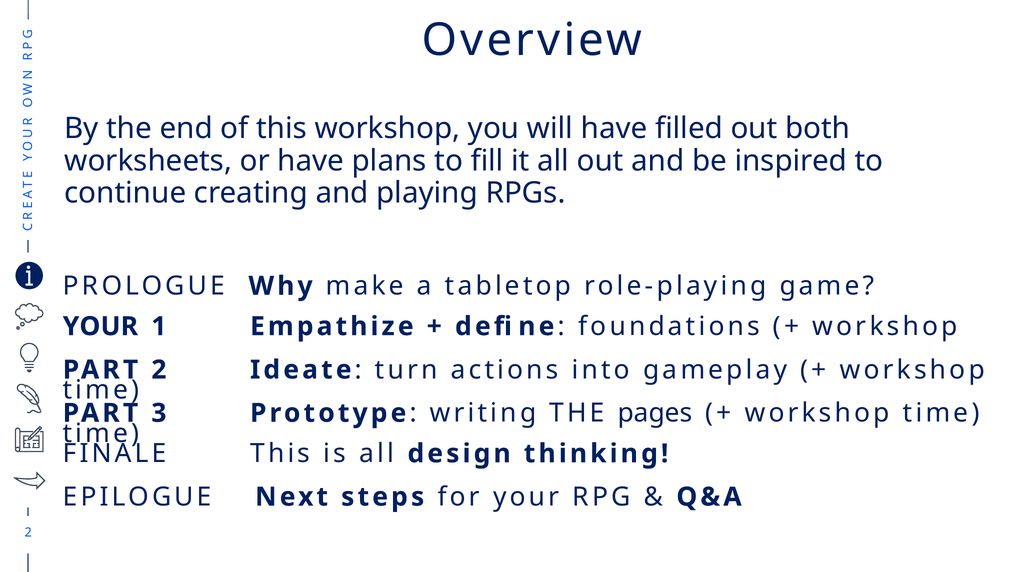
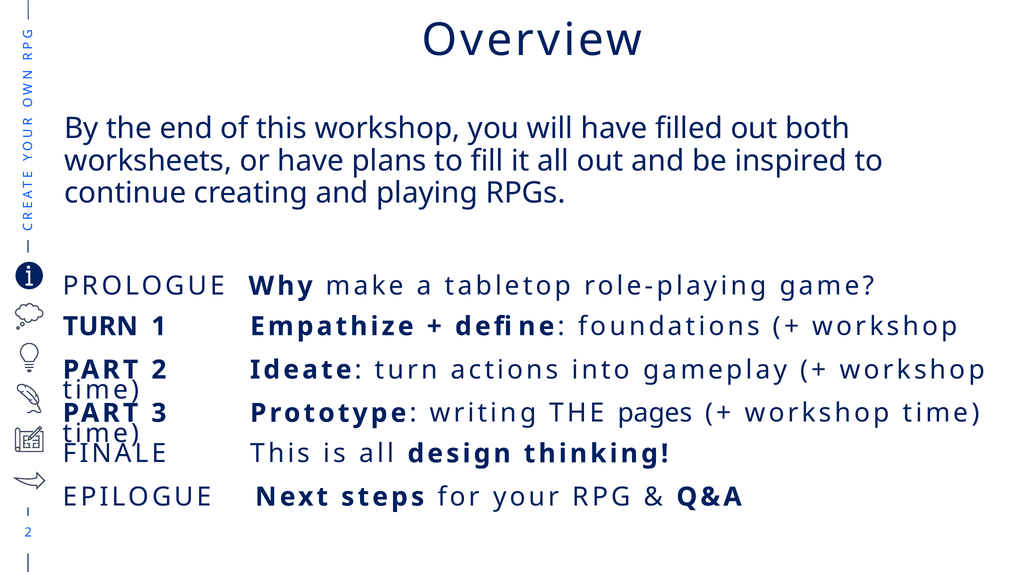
YOUR at (100, 326): YOUR -> TURN
